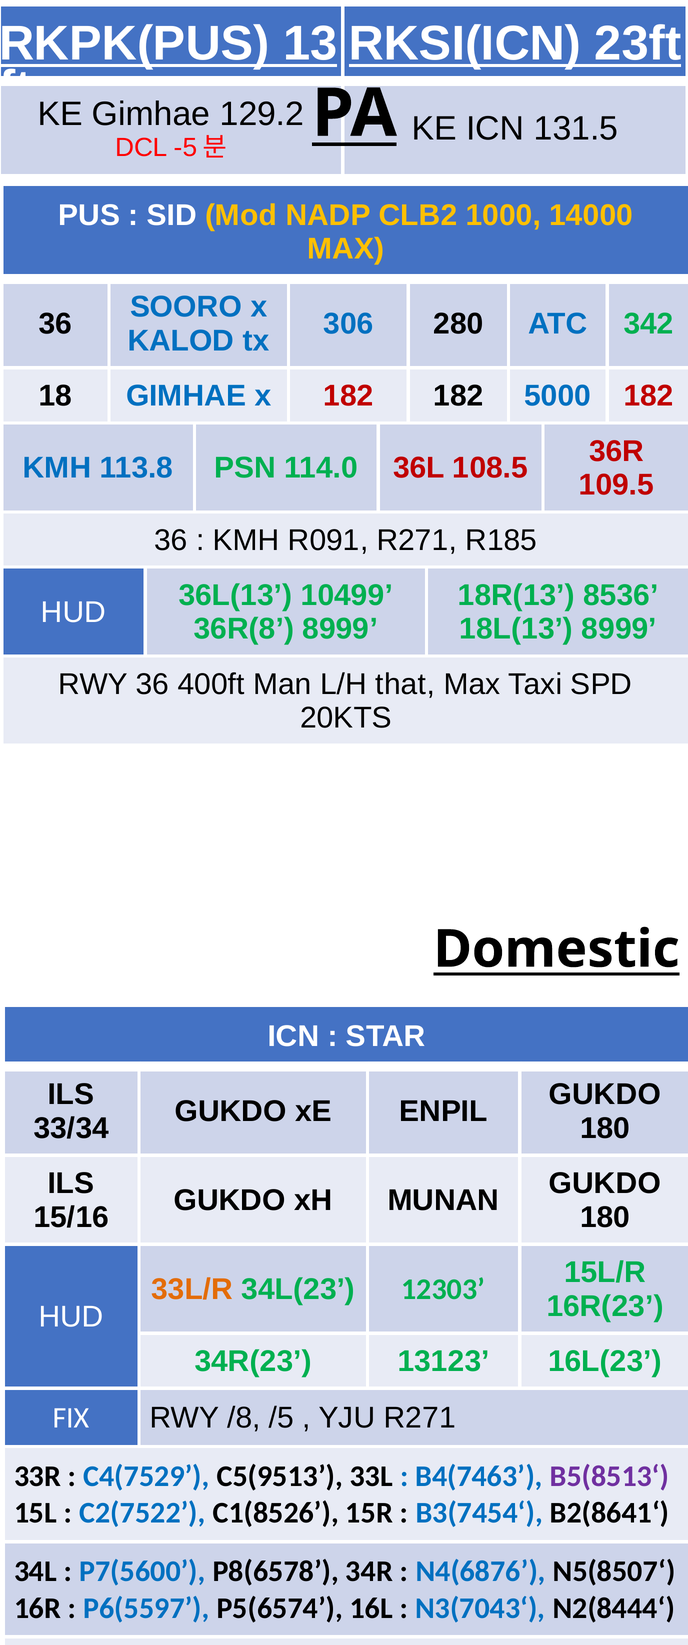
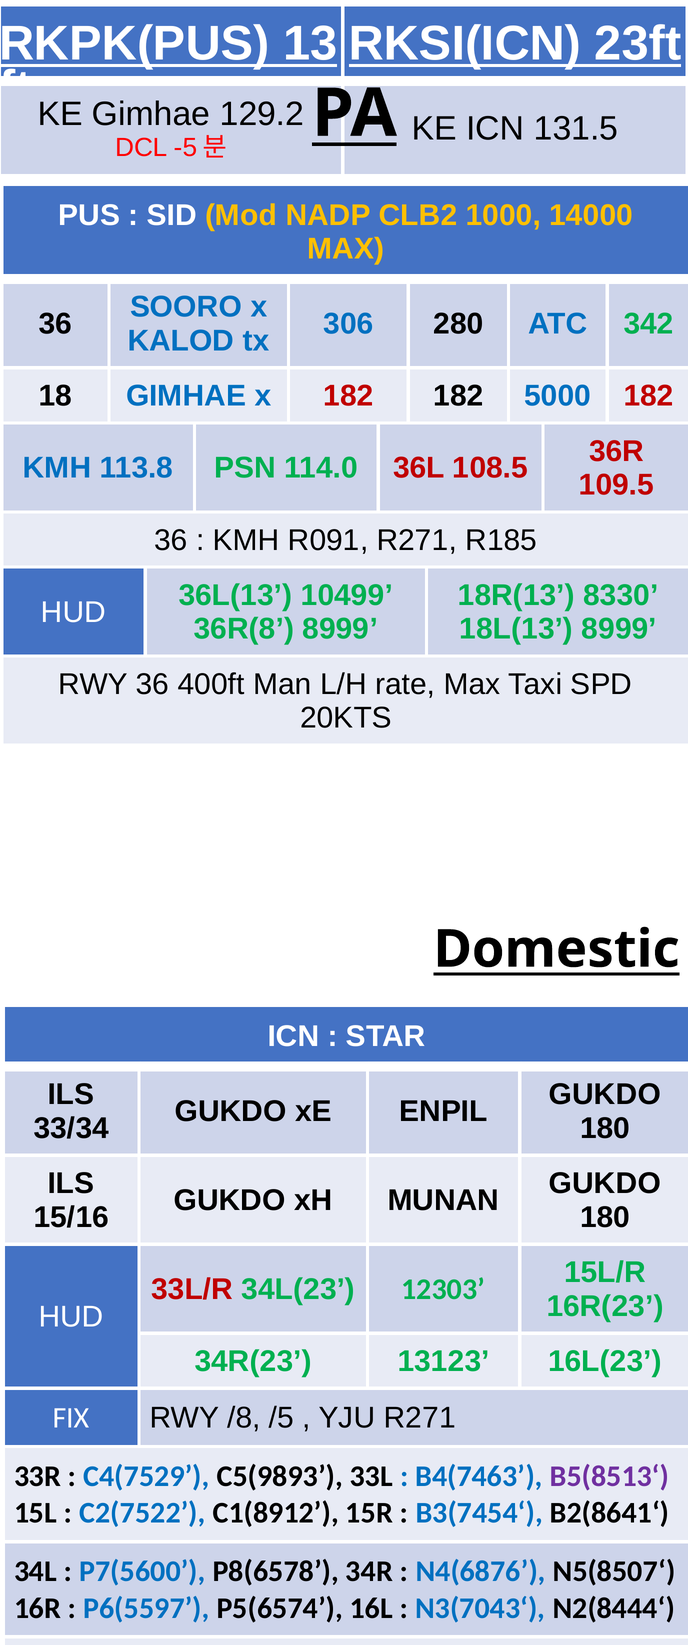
8536: 8536 -> 8330
that: that -> rate
33L/R colour: orange -> red
C5(9513: C5(9513 -> C5(9893
C1(8526: C1(8526 -> C1(8912
